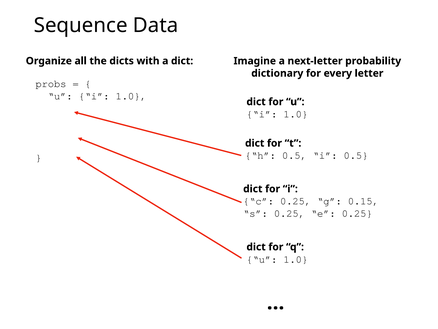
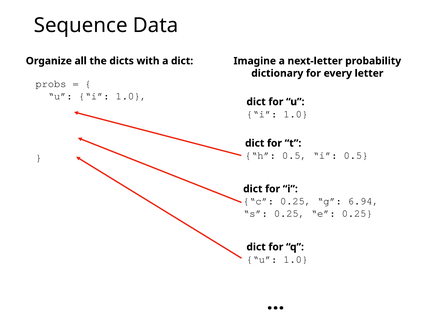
0.15: 0.15 -> 6.94
